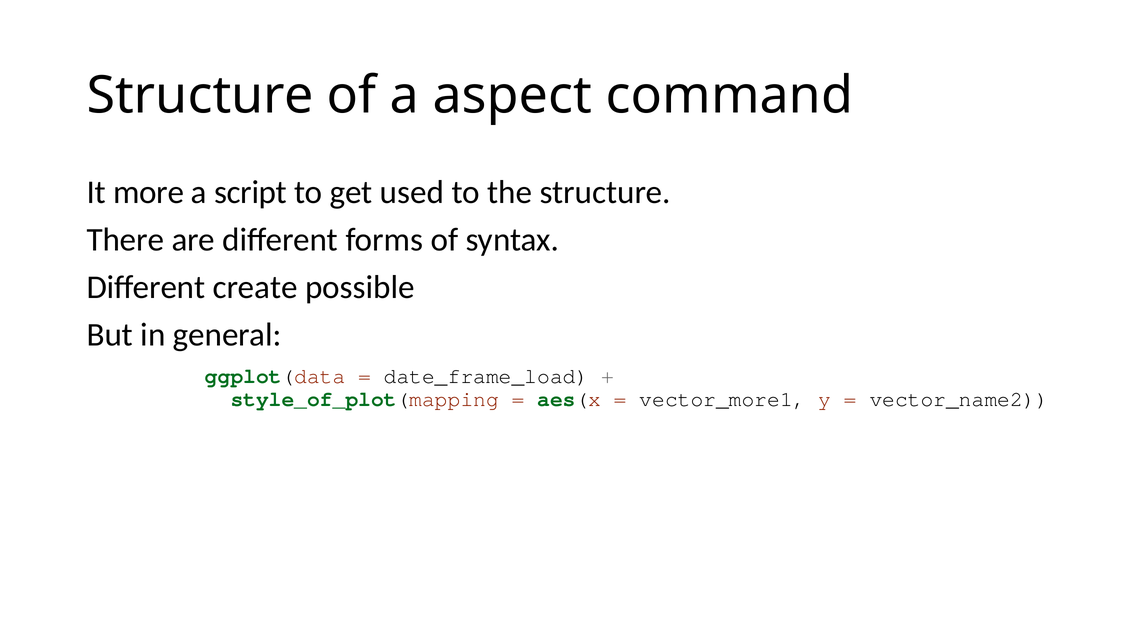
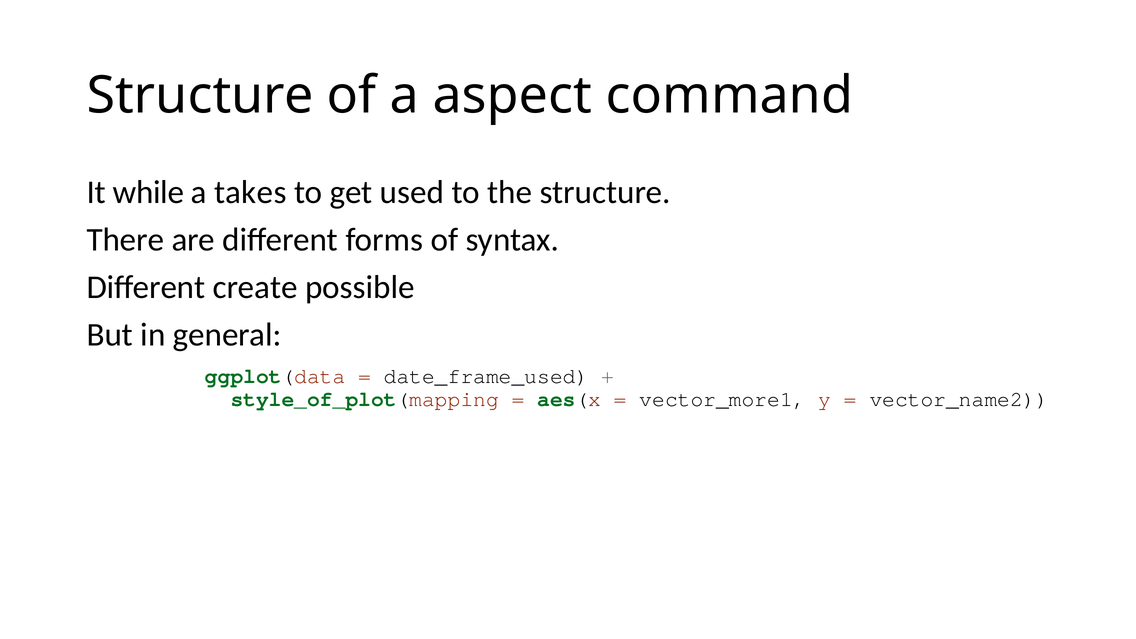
more: more -> while
script: script -> takes
date_frame_load: date_frame_load -> date_frame_used
